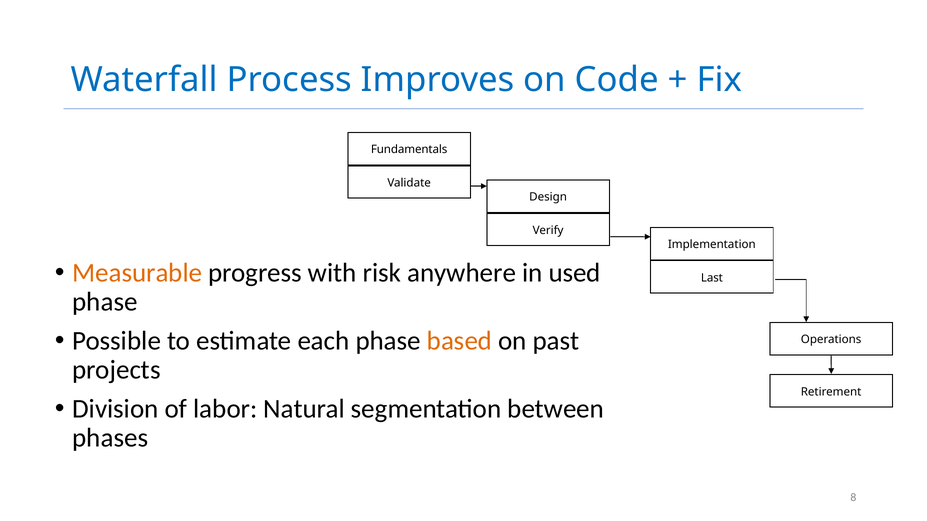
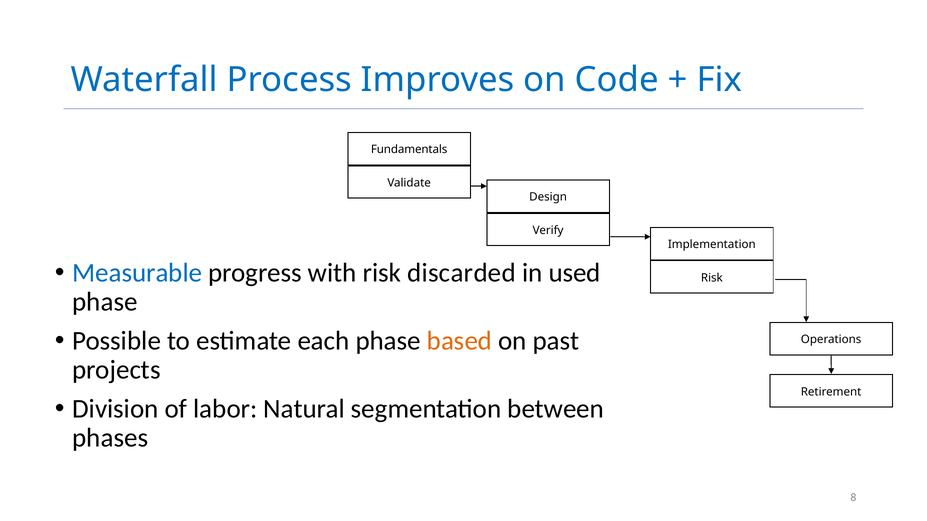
Measurable colour: orange -> blue
anywhere: anywhere -> discarded
Last at (712, 278): Last -> Risk
